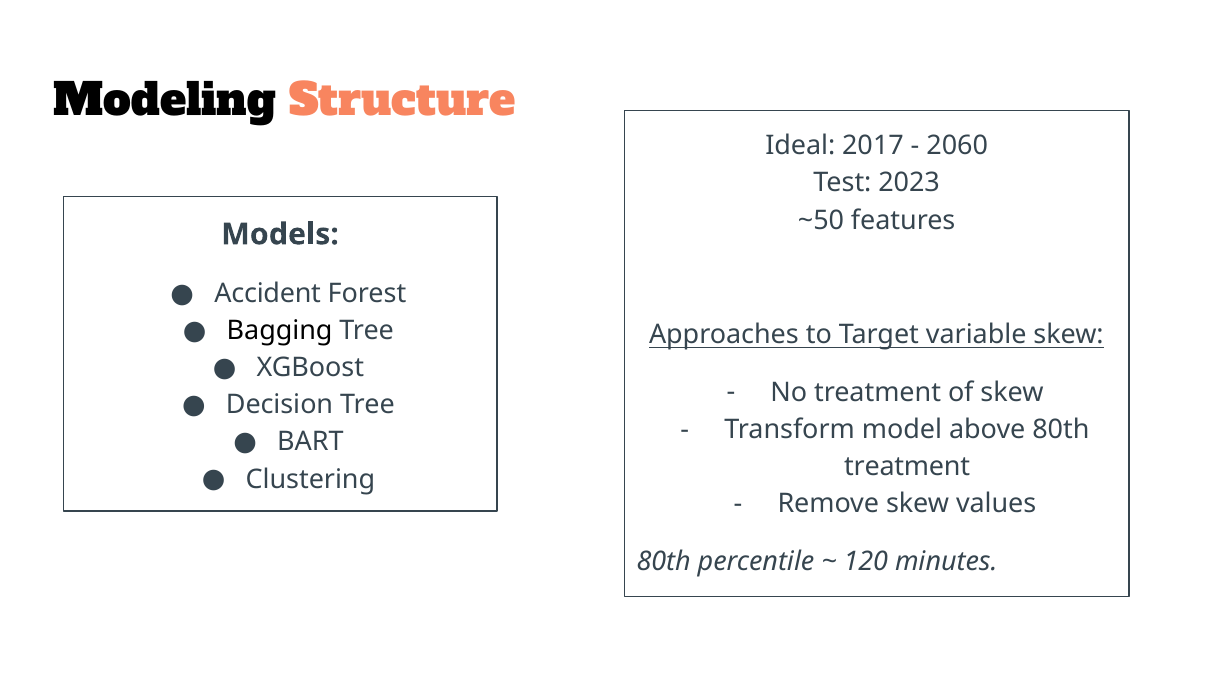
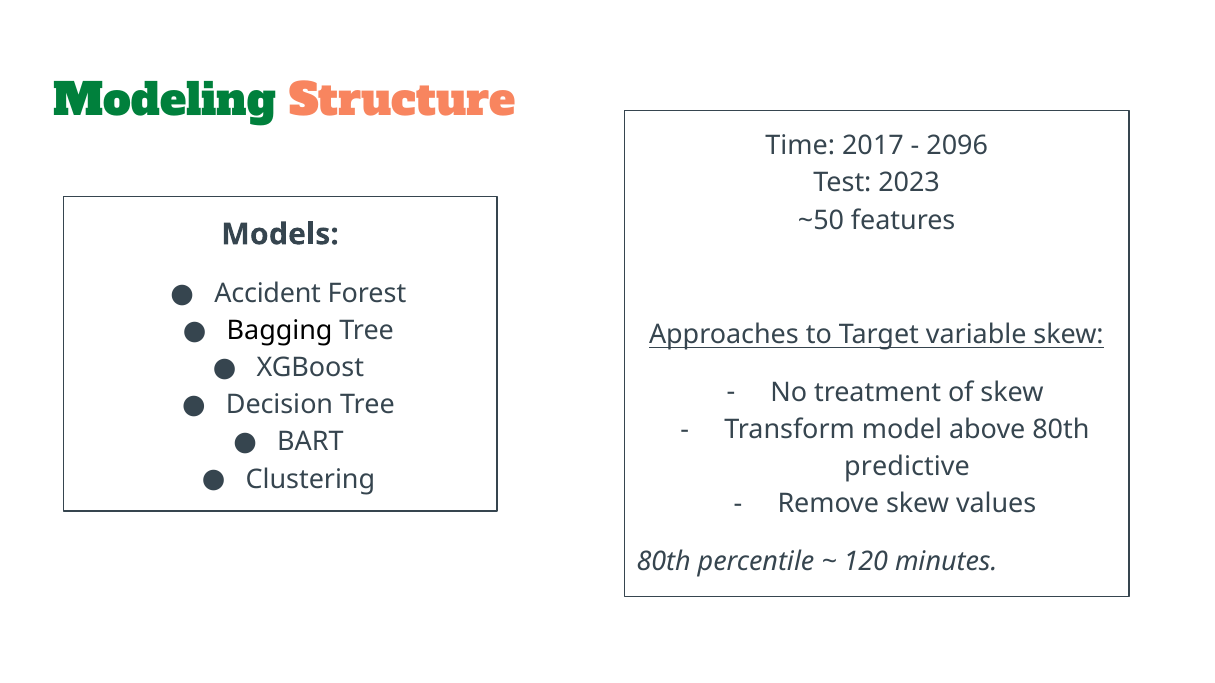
Modeling colour: black -> green
Ideal: Ideal -> Time
2060: 2060 -> 2096
treatment at (907, 467): treatment -> predictive
